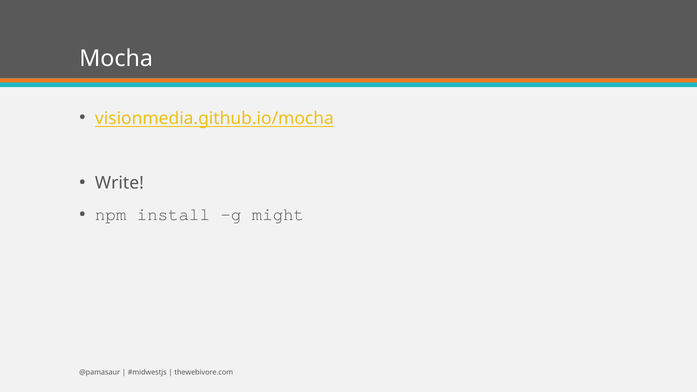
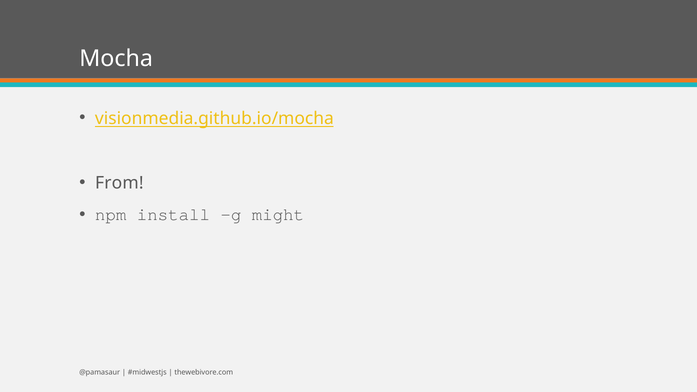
Write: Write -> From
